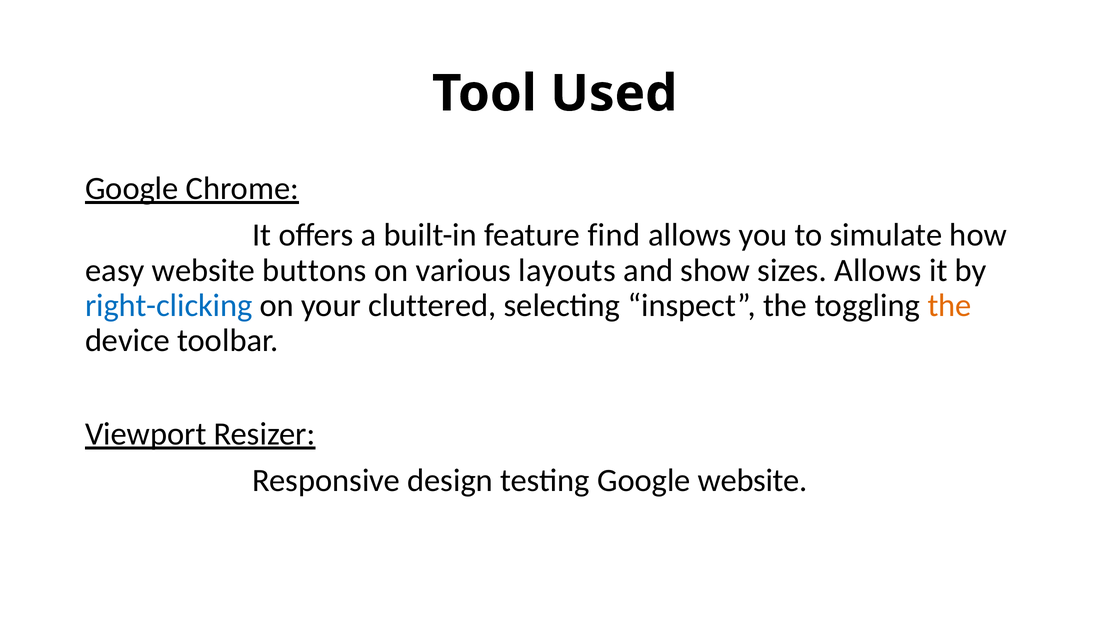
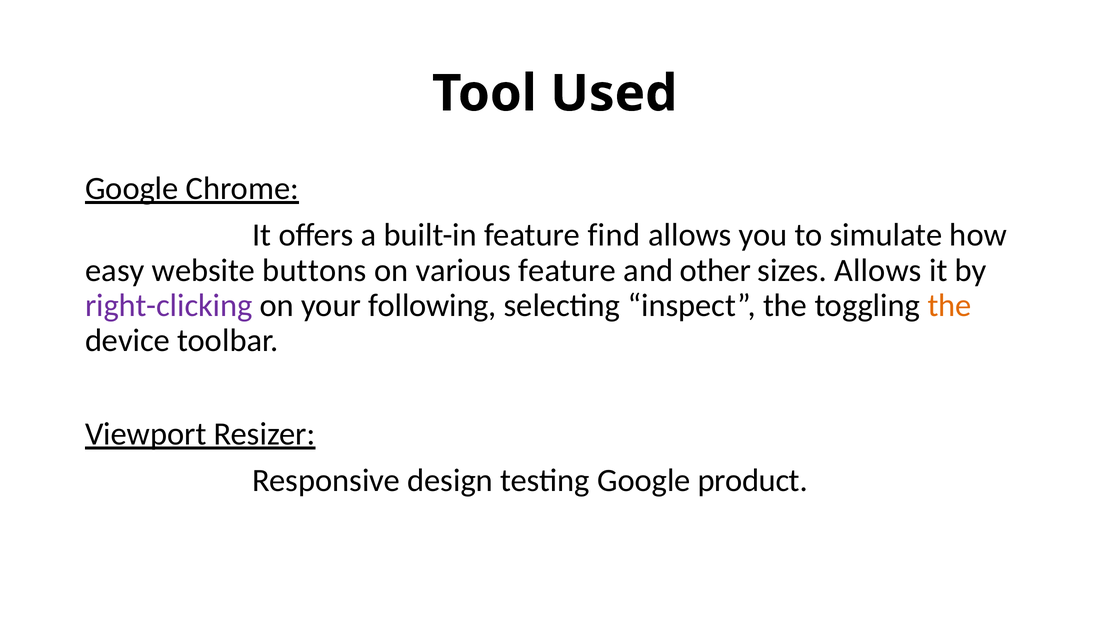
various layouts: layouts -> feature
show: show -> other
right-clicking colour: blue -> purple
cluttered: cluttered -> following
Google website: website -> product
